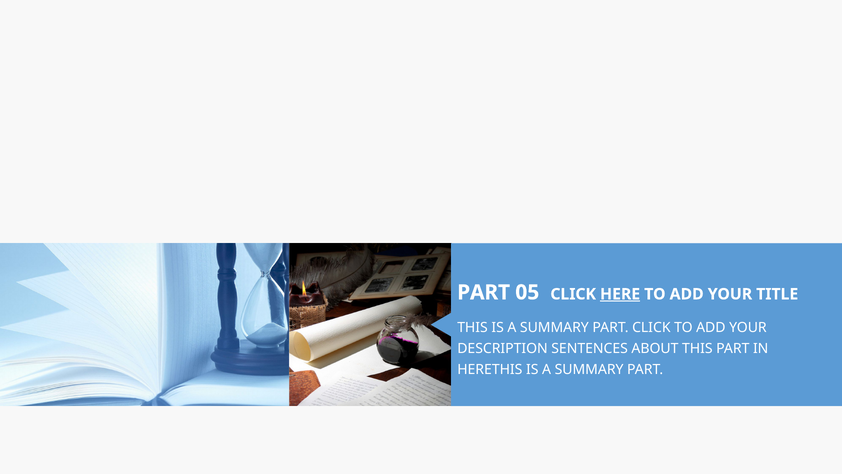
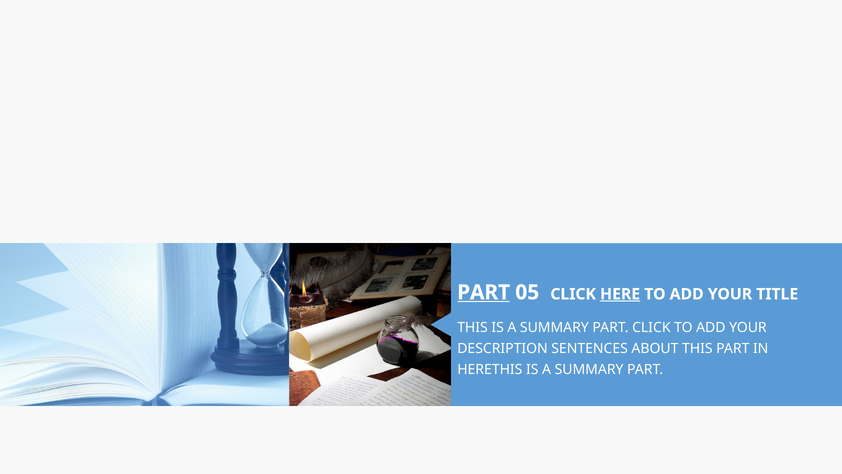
PART at (484, 292) underline: none -> present
